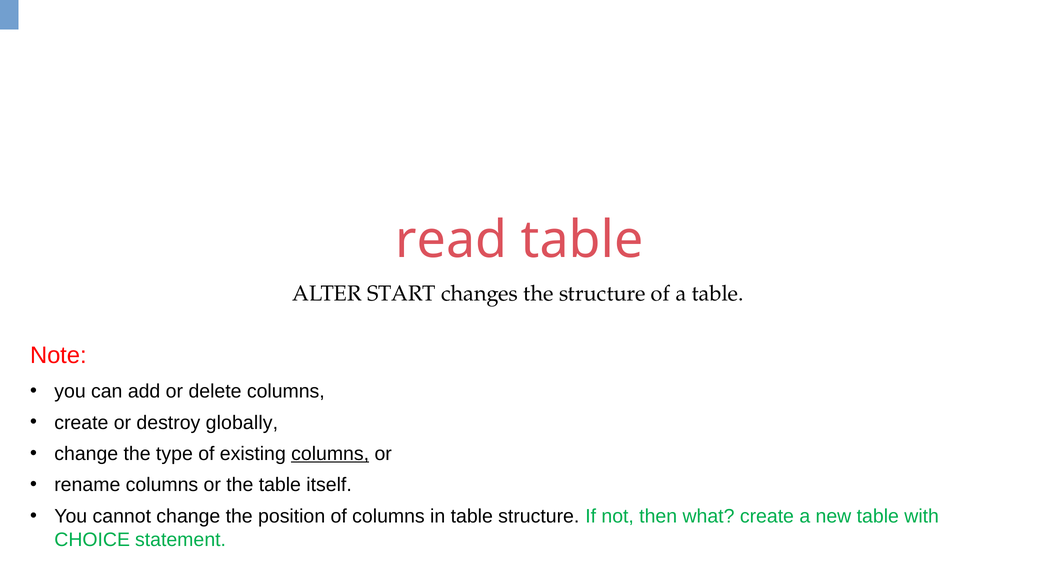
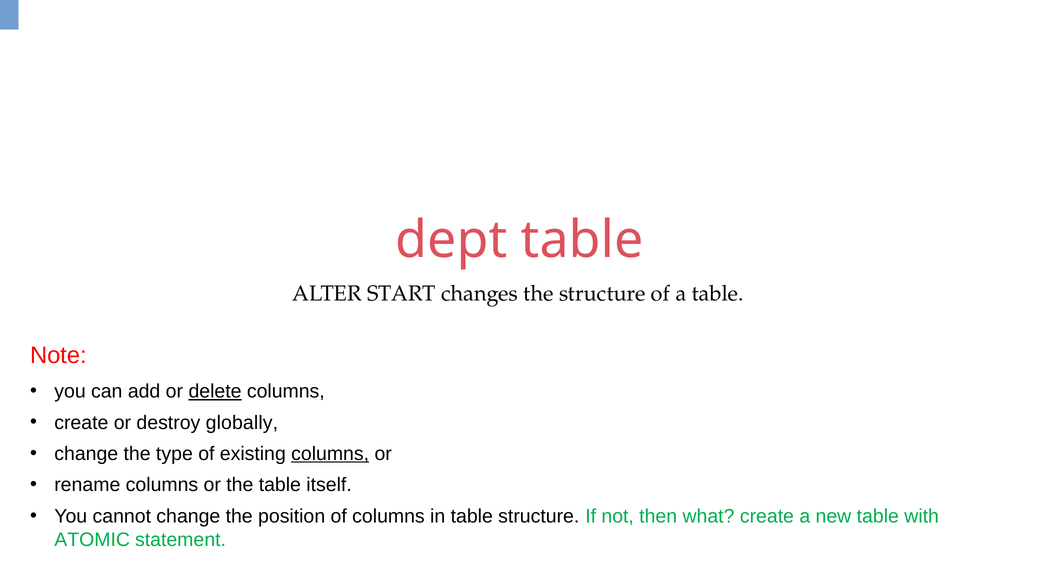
read: read -> dept
delete underline: none -> present
CHOICE: CHOICE -> ATOMIC
